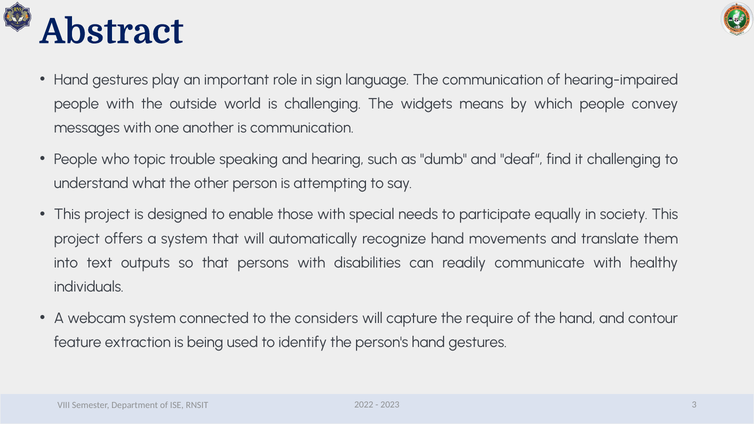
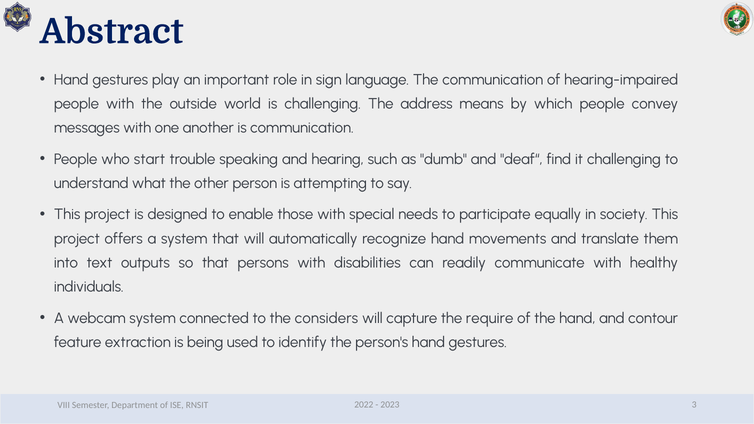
widgets: widgets -> address
topic: topic -> start
